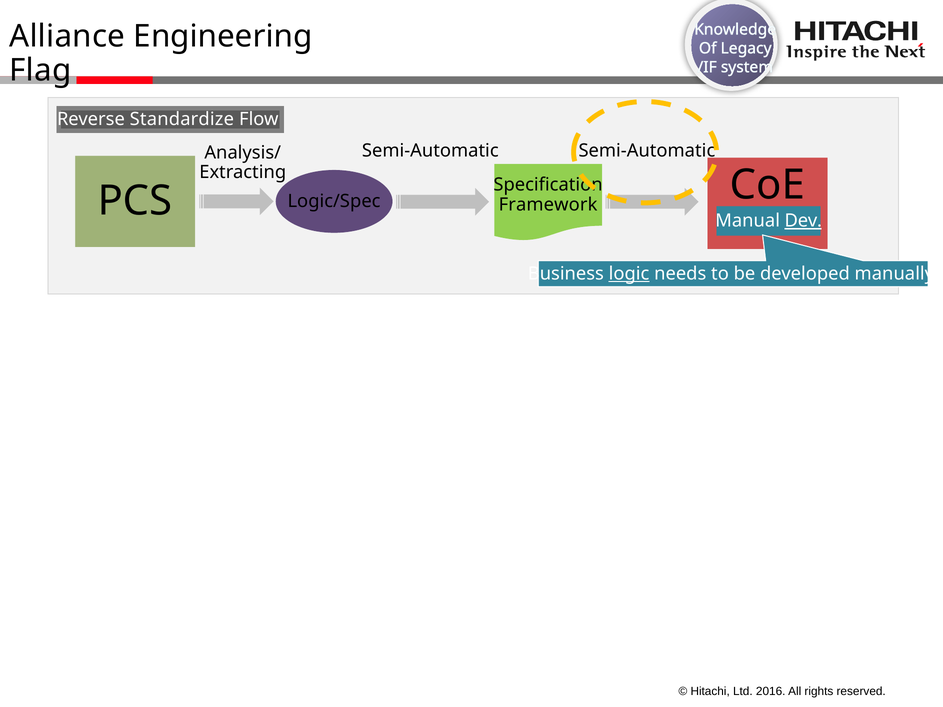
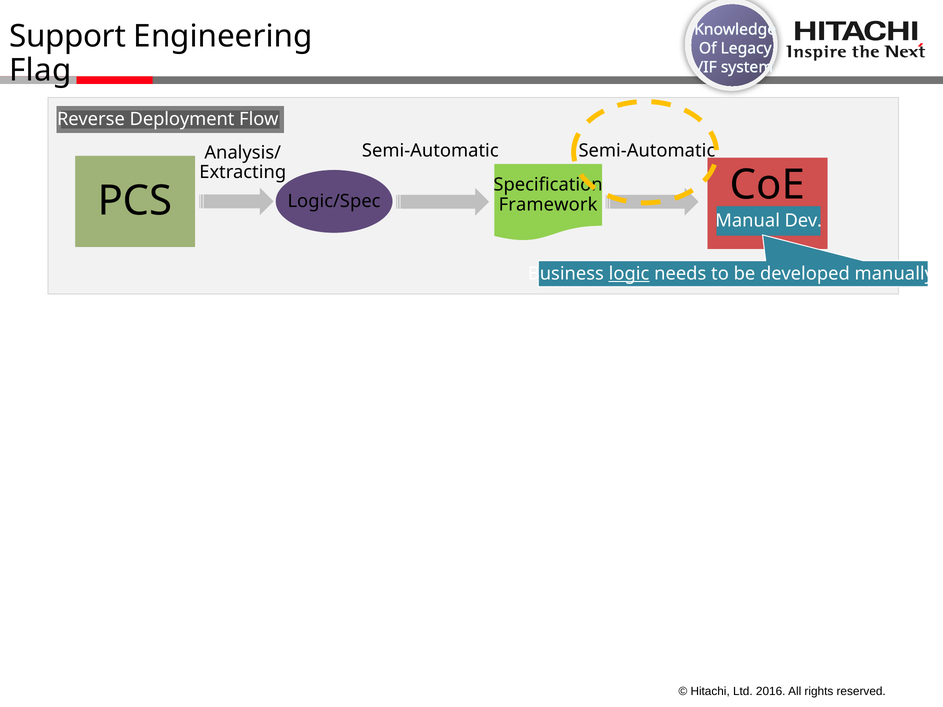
Alliance: Alliance -> Support
Standardize: Standardize -> Deployment
Dev underline: present -> none
